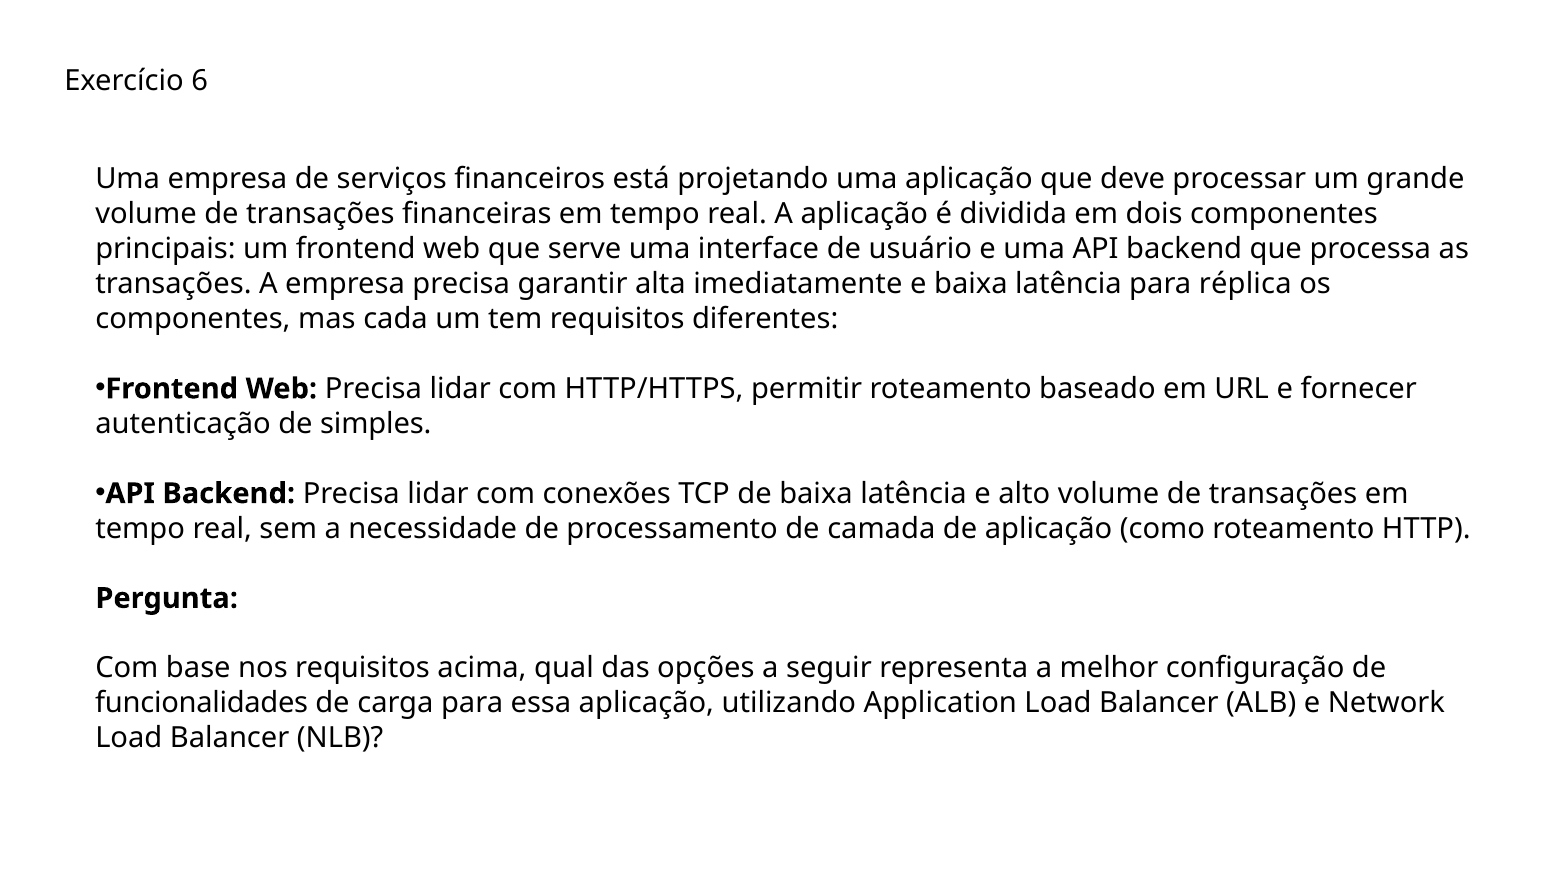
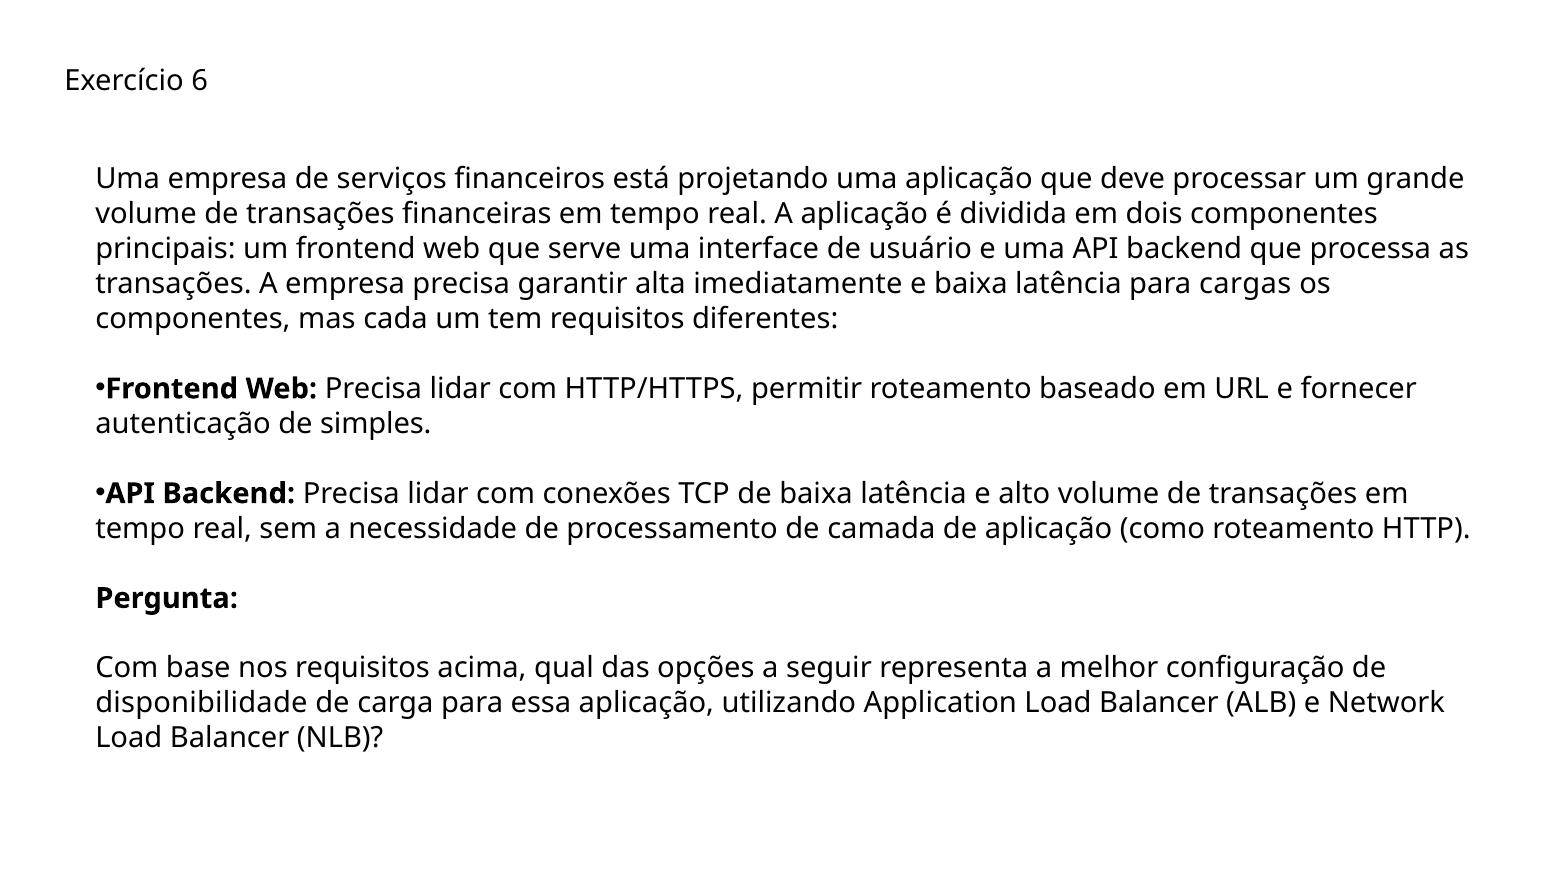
réplica: réplica -> cargas
funcionalidades: funcionalidades -> disponibilidade
